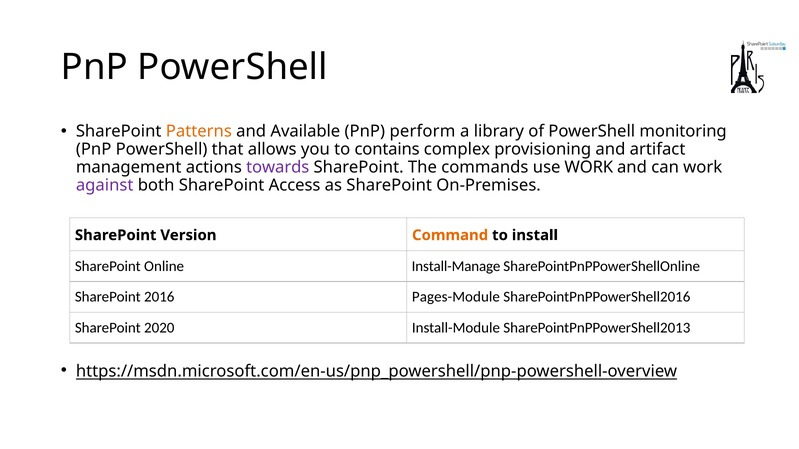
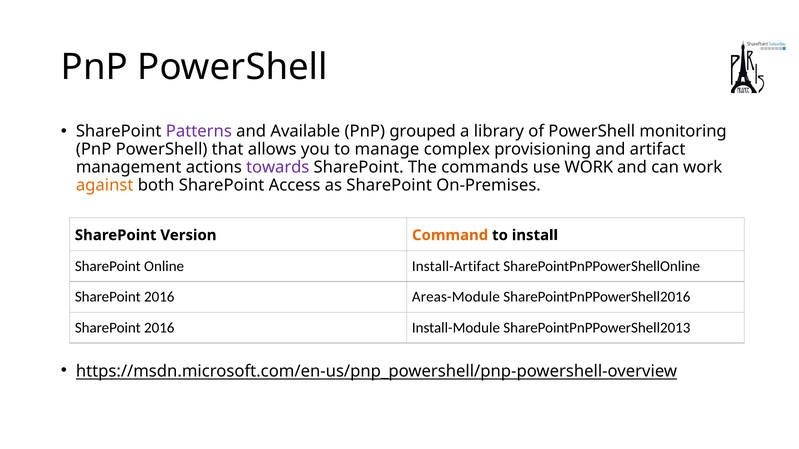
Patterns colour: orange -> purple
perform: perform -> grouped
contains: contains -> manage
against colour: purple -> orange
Install-Manage: Install-Manage -> Install-Artifact
Pages-Module: Pages-Module -> Areas-Module
2020 at (159, 328): 2020 -> 2016
